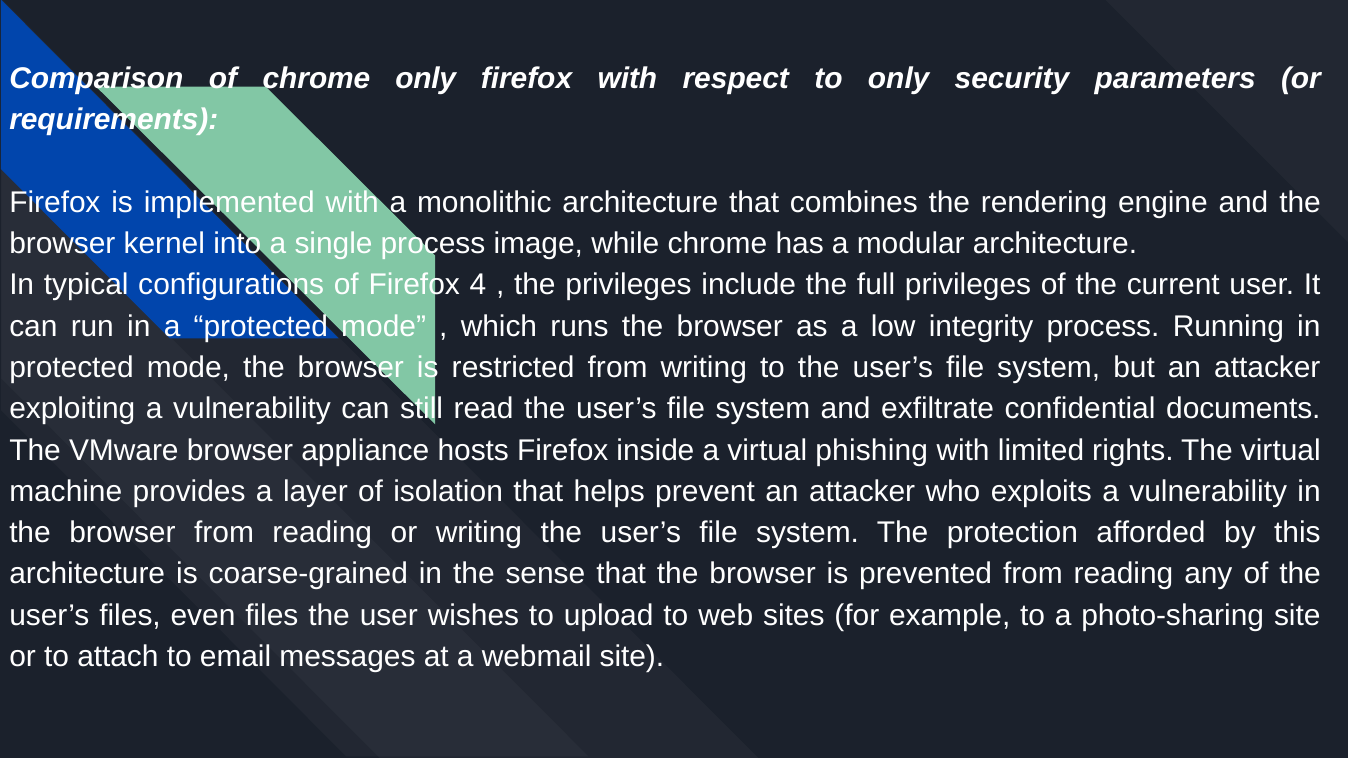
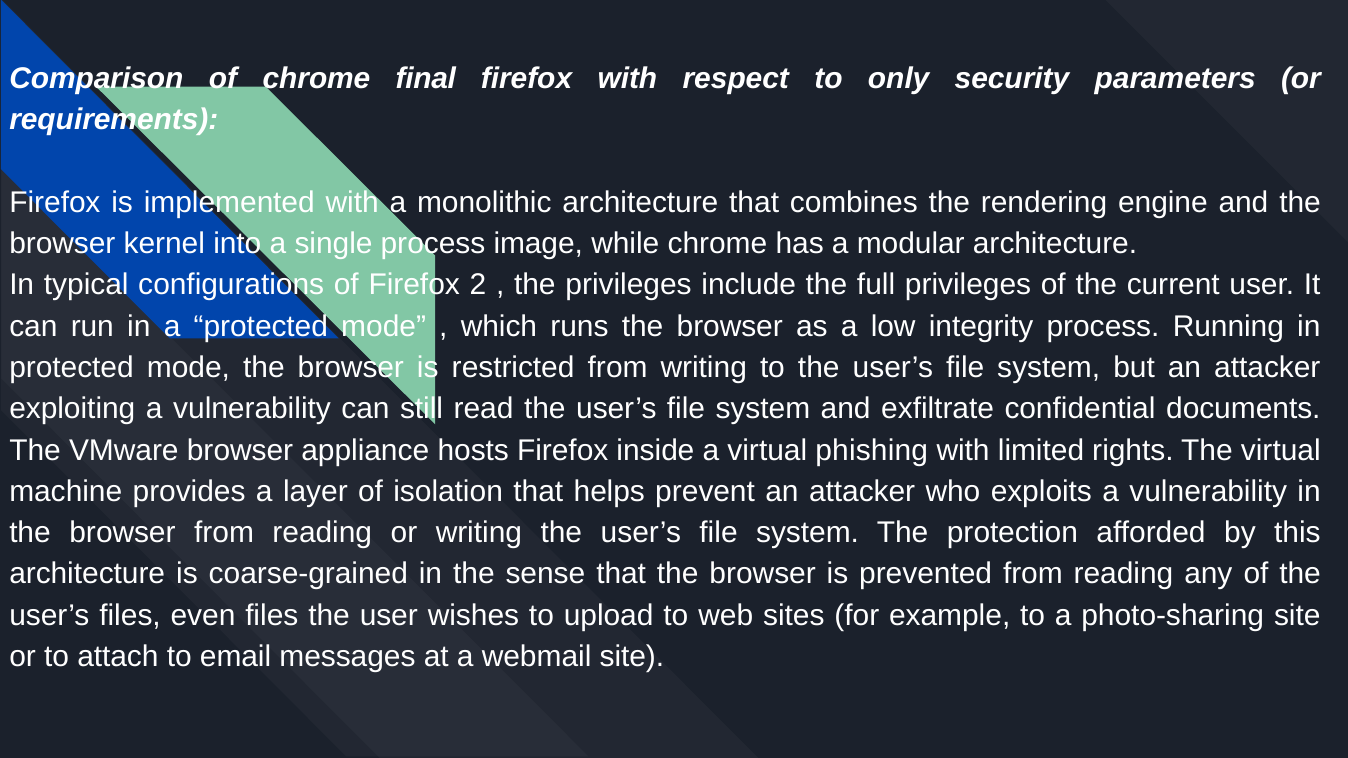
chrome only: only -> final
4: 4 -> 2
